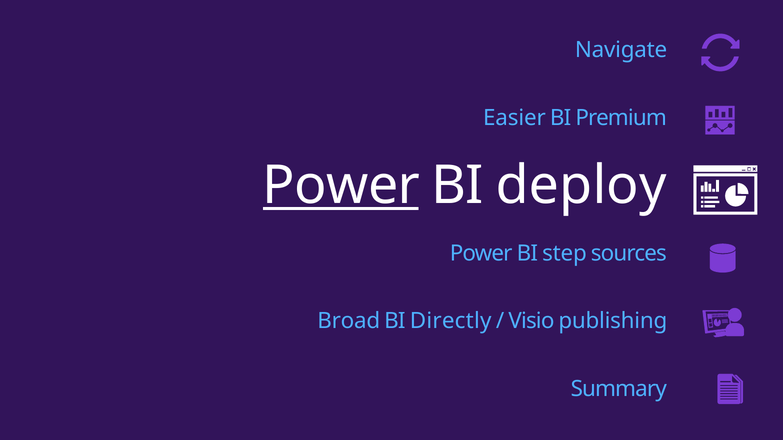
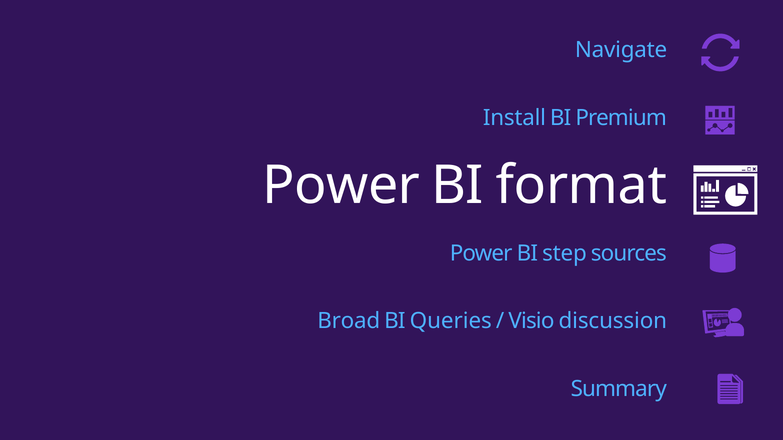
Easier: Easier -> Install
Power at (341, 185) underline: present -> none
deploy: deploy -> format
Directly: Directly -> Queries
publishing: publishing -> discussion
